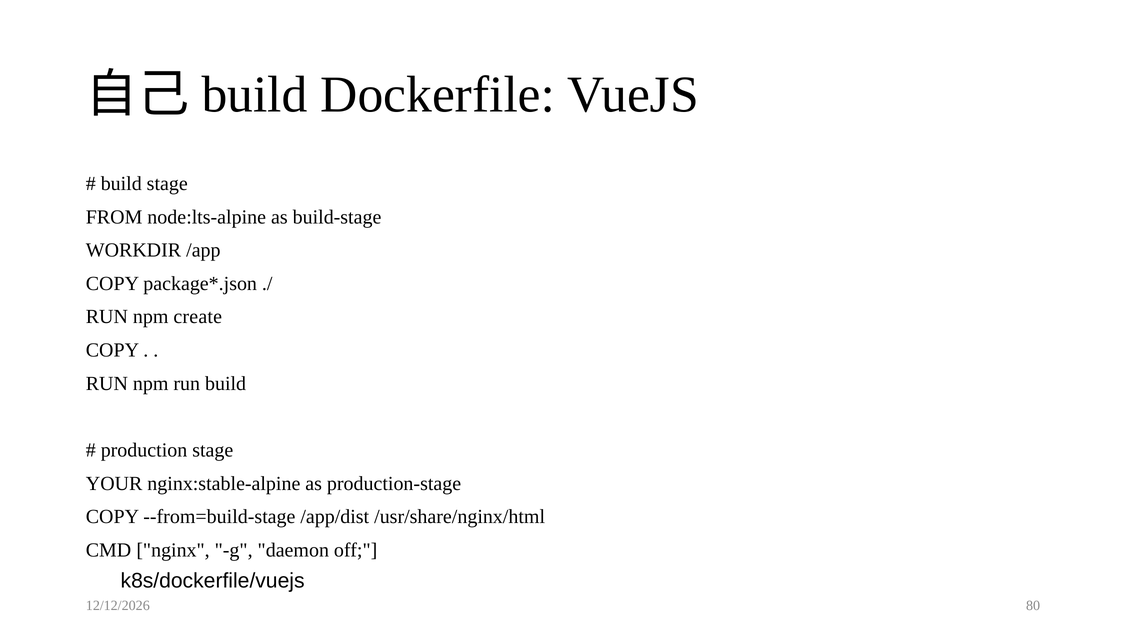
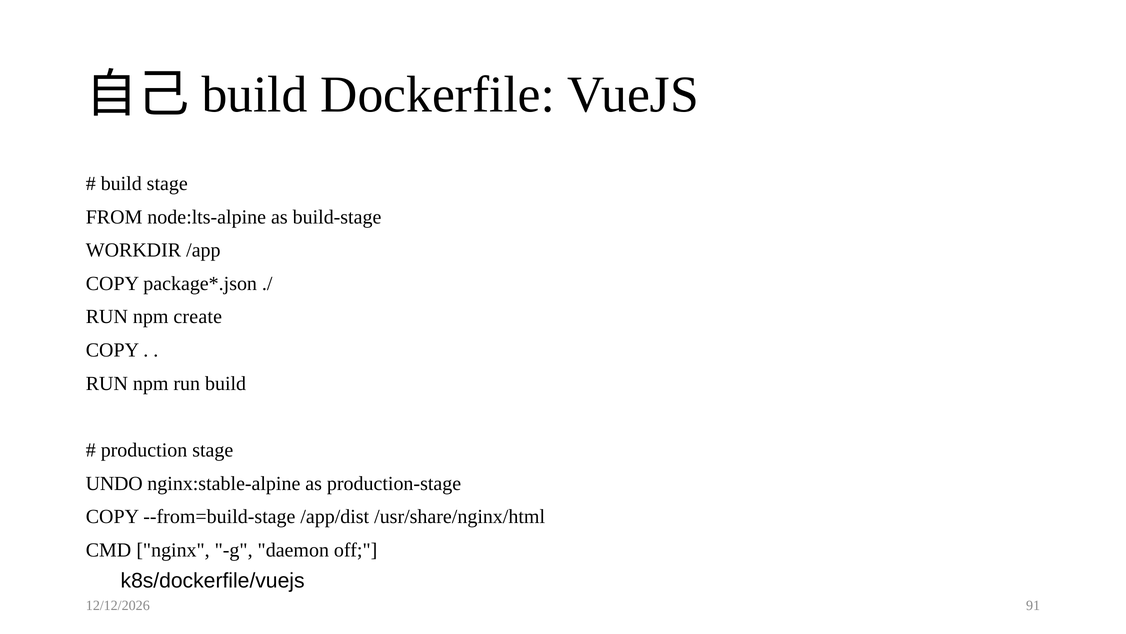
YOUR: YOUR -> UNDO
80: 80 -> 91
